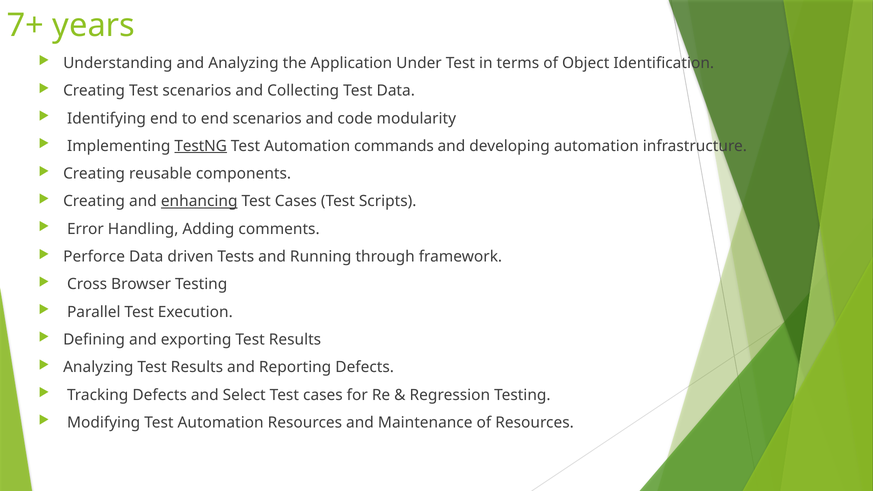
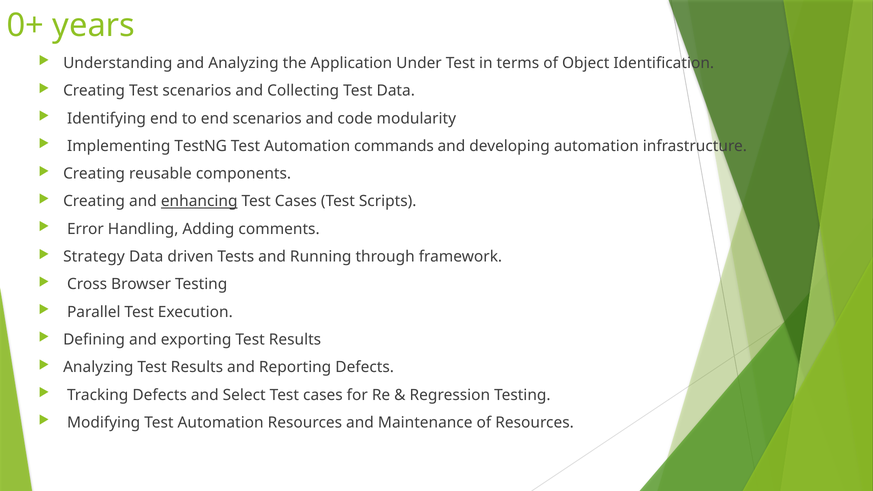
7+: 7+ -> 0+
TestNG underline: present -> none
Perforce: Perforce -> Strategy
